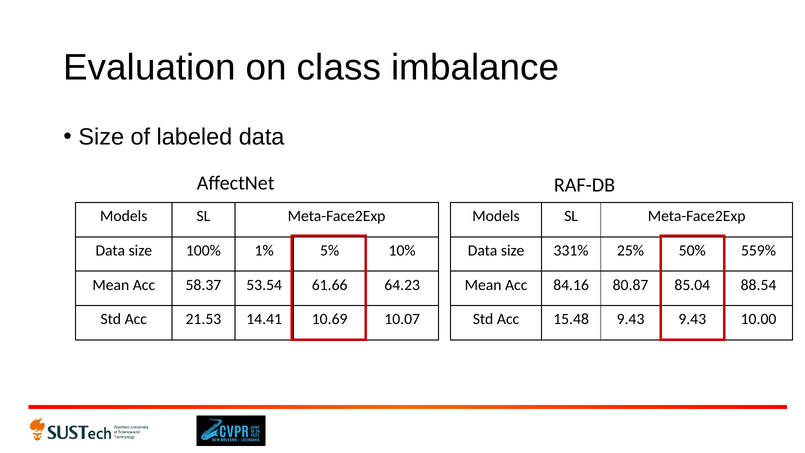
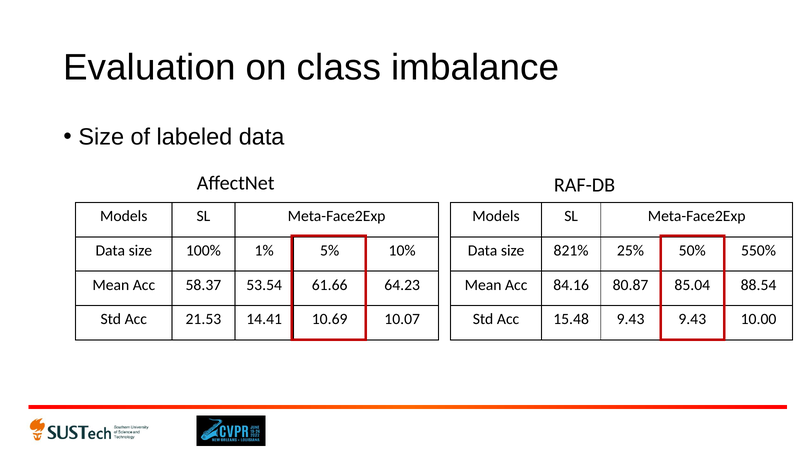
331%: 331% -> 821%
559%: 559% -> 550%
